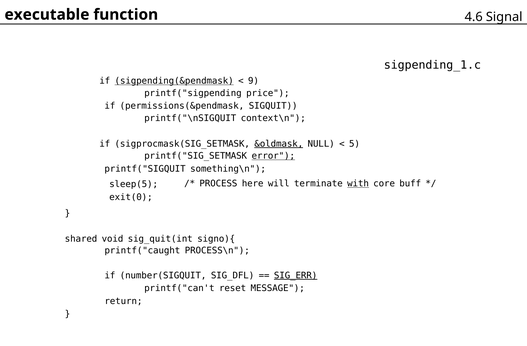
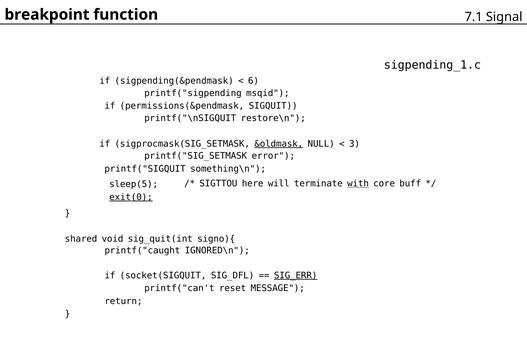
executable: executable -> breakpoint
4.6: 4.6 -> 7.1
sigpending(&pendmask underline: present -> none
9: 9 -> 6
price: price -> msqid
context\n: context\n -> restore\n
5: 5 -> 3
error underline: present -> none
PROCESS: PROCESS -> SIGTTOU
exit(0 underline: none -> present
PROCESS\n: PROCESS\n -> IGNORED\n
number(SIGQUIT: number(SIGQUIT -> socket(SIGQUIT
